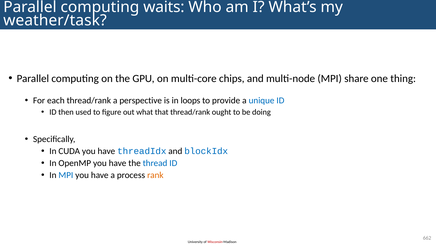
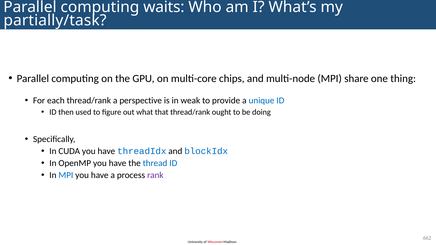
weather/task: weather/task -> partially/task
loops: loops -> weak
rank colour: orange -> purple
